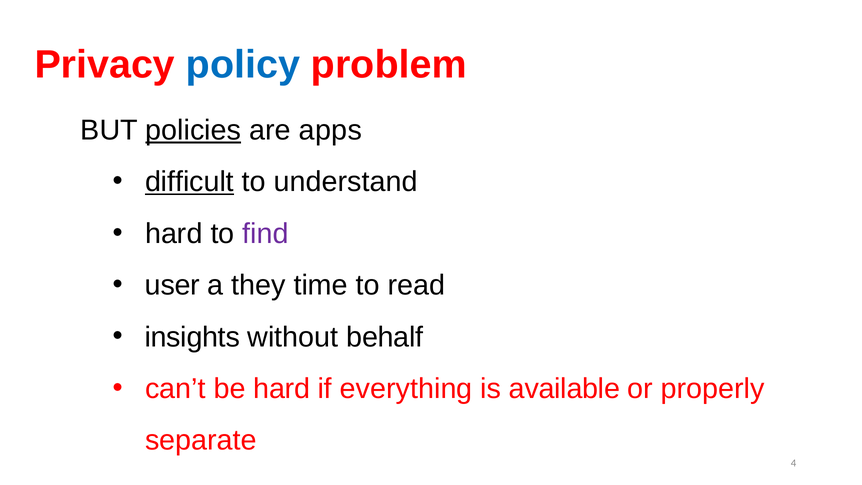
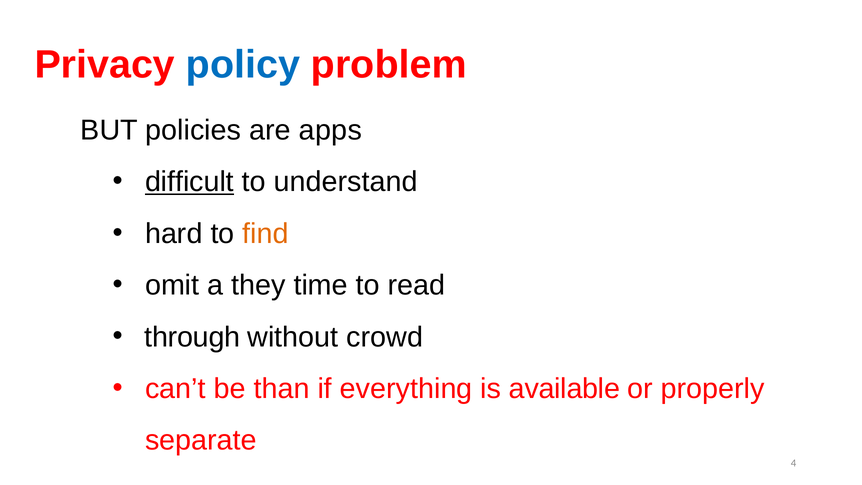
policies underline: present -> none
find colour: purple -> orange
user: user -> omit
insights: insights -> through
behalf: behalf -> crowd
be hard: hard -> than
